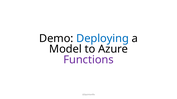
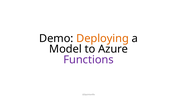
Deploying colour: blue -> orange
